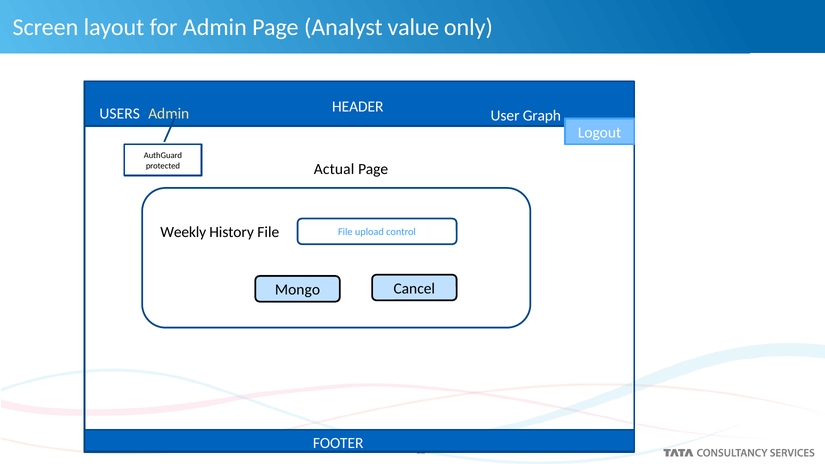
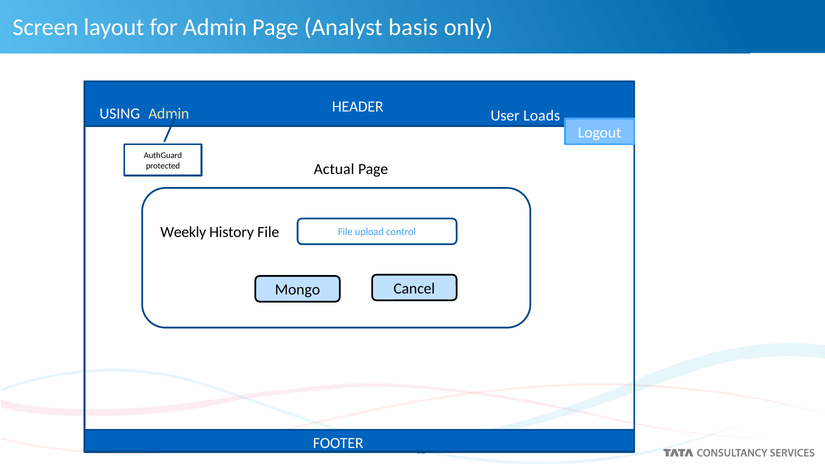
value: value -> basis
USERS: USERS -> USING
Graph: Graph -> Loads
